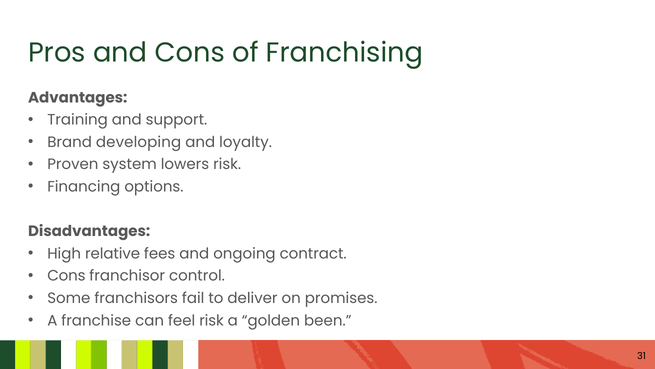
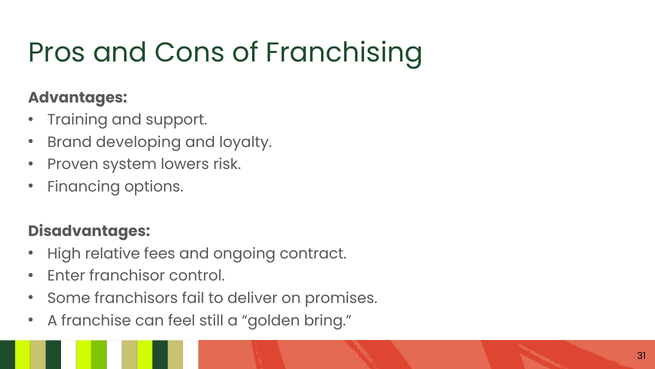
Cons at (66, 276): Cons -> Enter
feel risk: risk -> still
been: been -> bring
